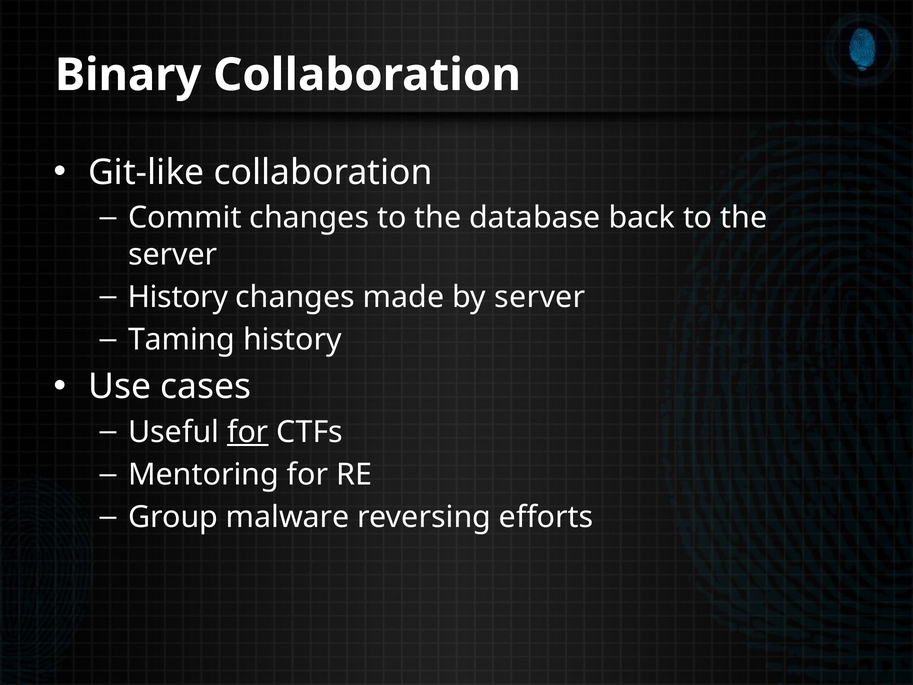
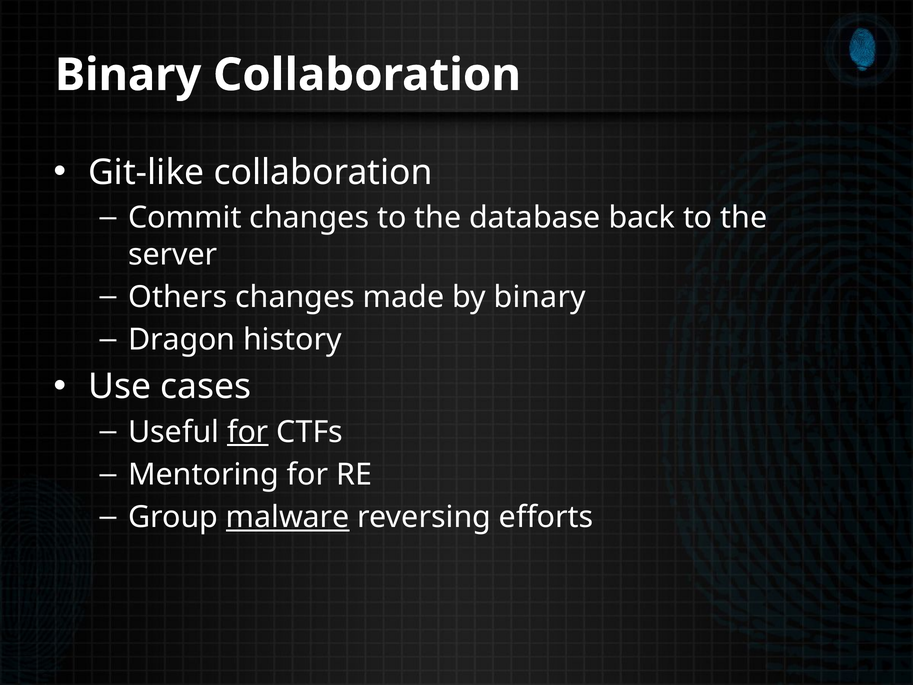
History at (178, 297): History -> Others
by server: server -> binary
Taming: Taming -> Dragon
malware underline: none -> present
